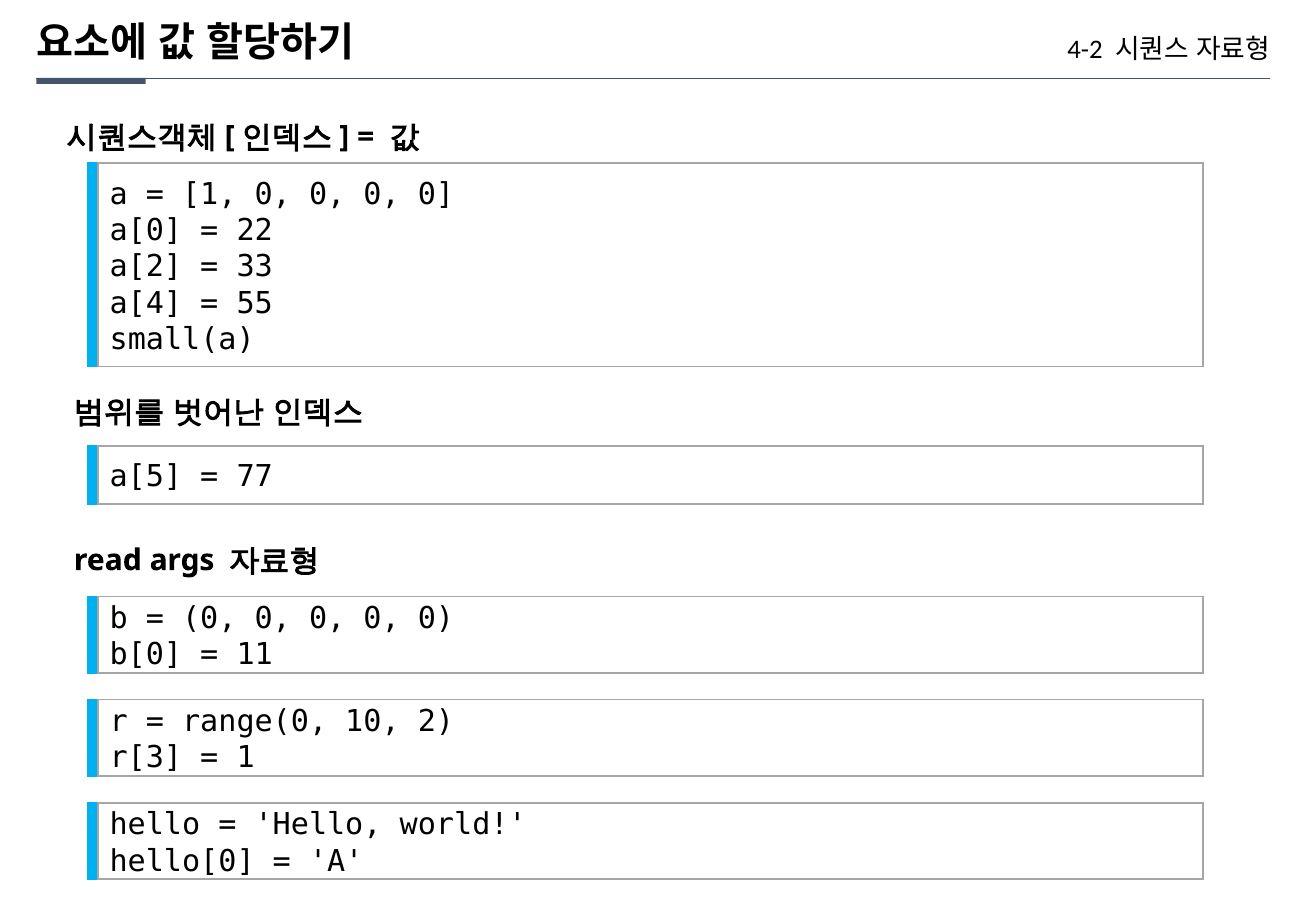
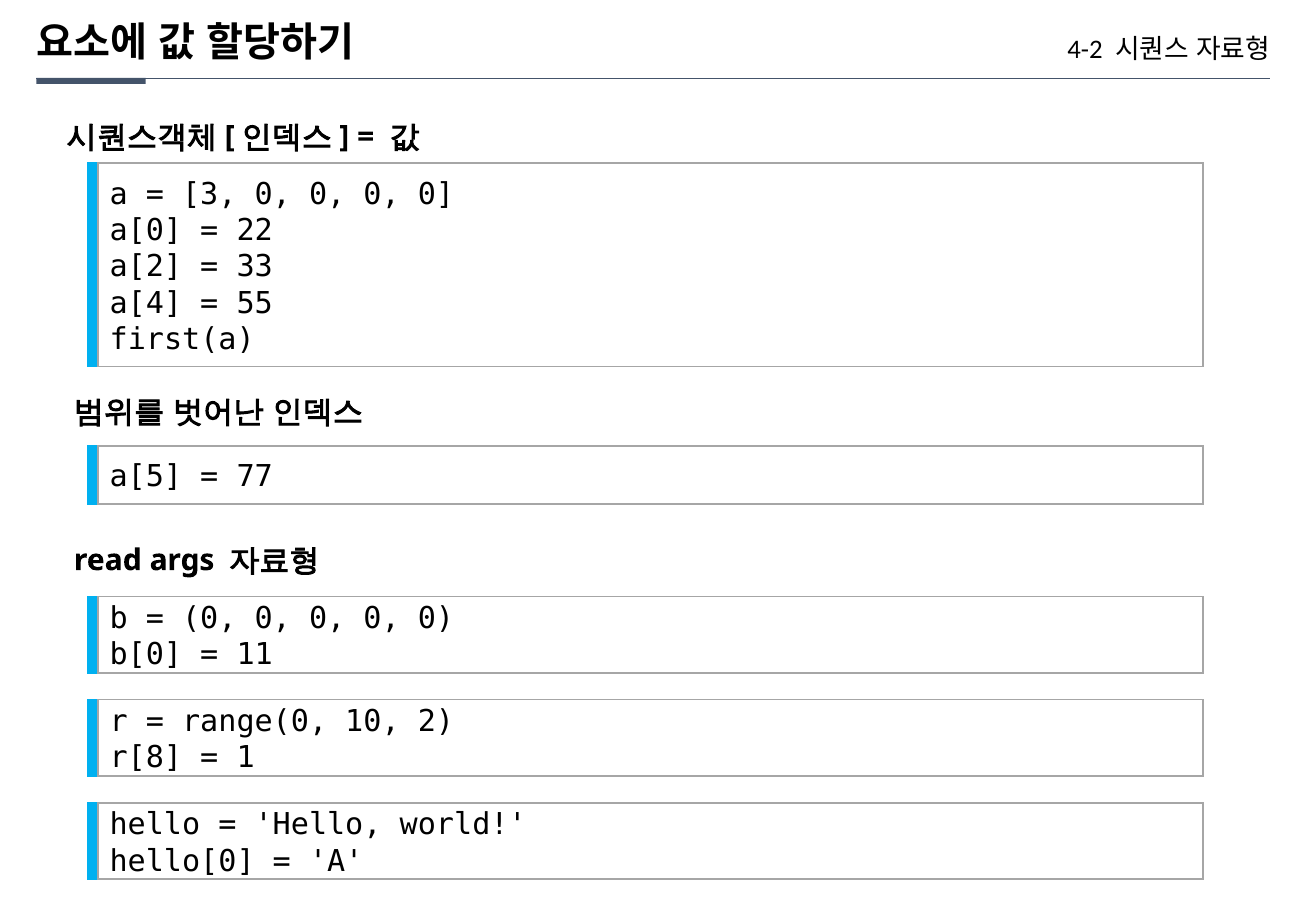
1 at (209, 195): 1 -> 3
small(a: small(a -> first(a
r[3: r[3 -> r[8
